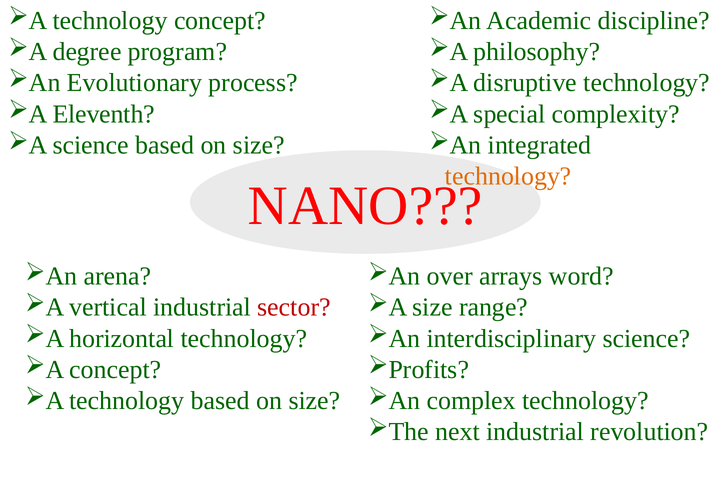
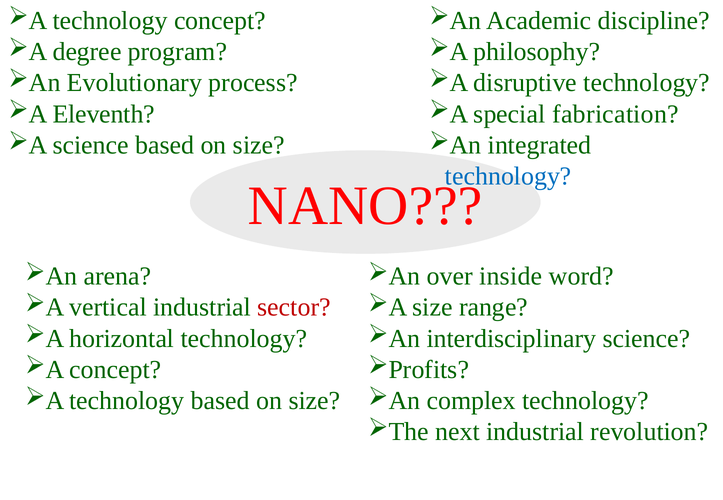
complexity: complexity -> fabrication
technology at (508, 176) colour: orange -> blue
arrays: arrays -> inside
